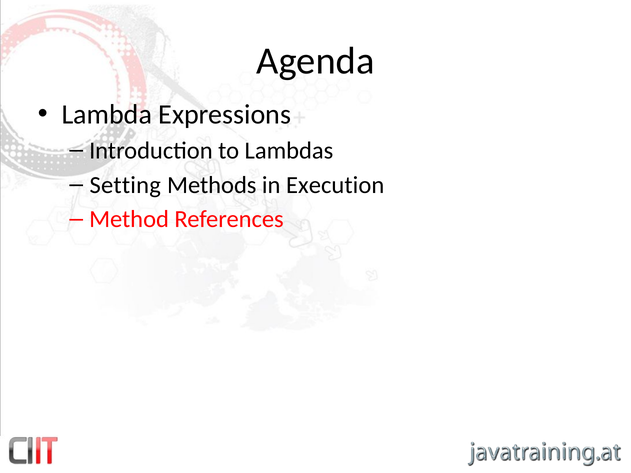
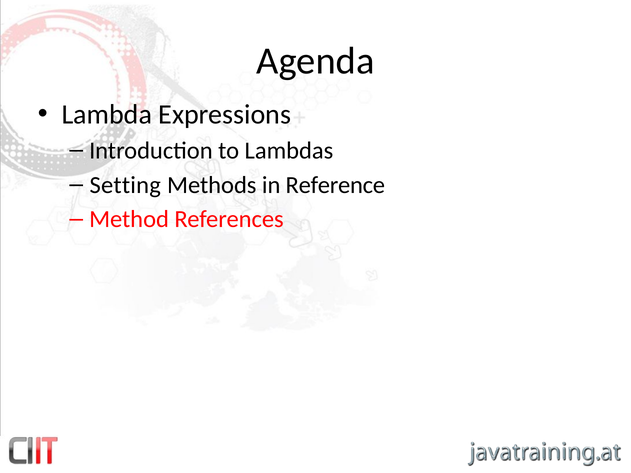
Execution: Execution -> Reference
